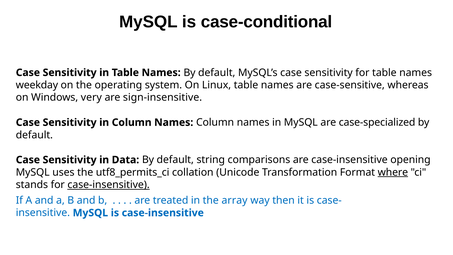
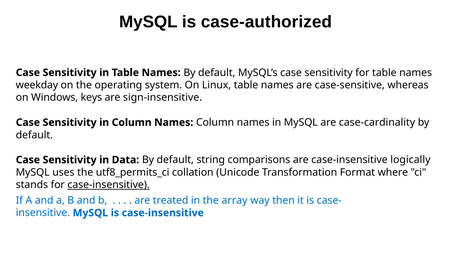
case-conditional: case-conditional -> case-authorized
very: very -> keys
case-specialized: case-specialized -> case-cardinality
opening: opening -> logically
where underline: present -> none
